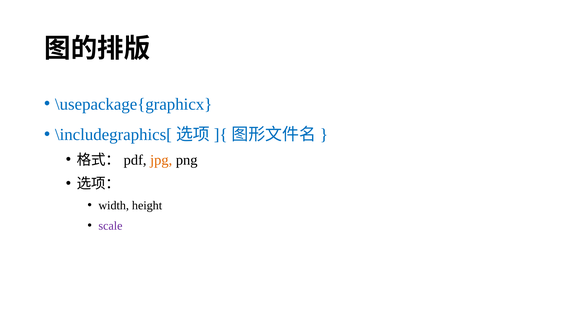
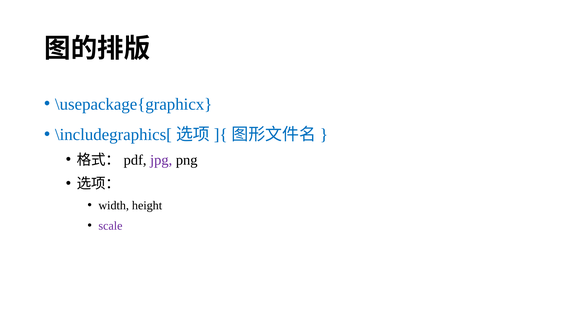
jpg colour: orange -> purple
